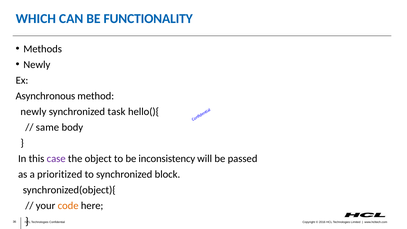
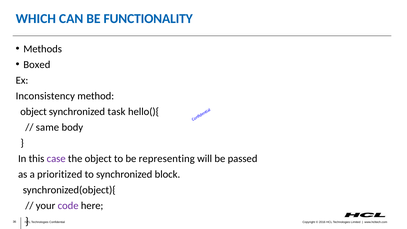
Newly at (37, 65): Newly -> Boxed
Asynchronous: Asynchronous -> Inconsistency
newly at (33, 112): newly -> object
inconsistency: inconsistency -> representing
code colour: orange -> purple
